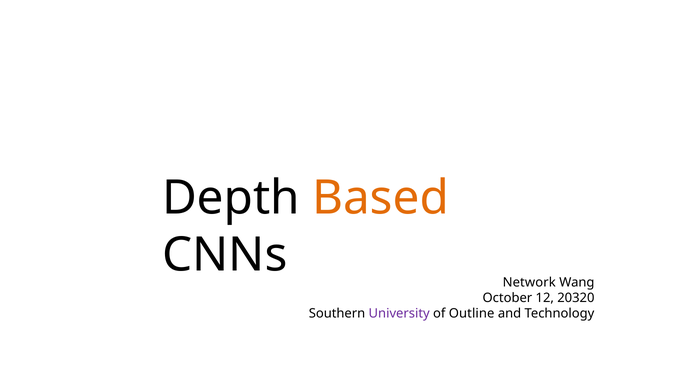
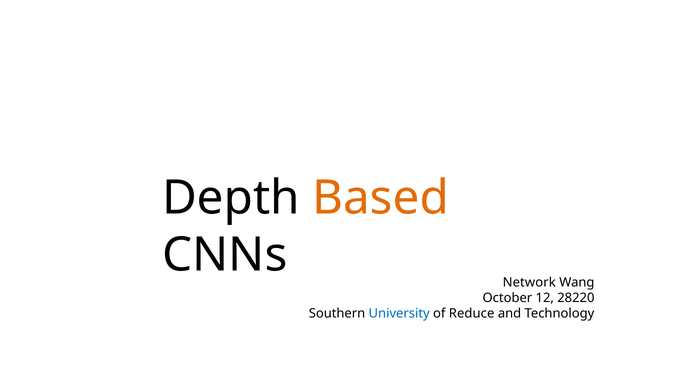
20320: 20320 -> 28220
University colour: purple -> blue
Outline: Outline -> Reduce
